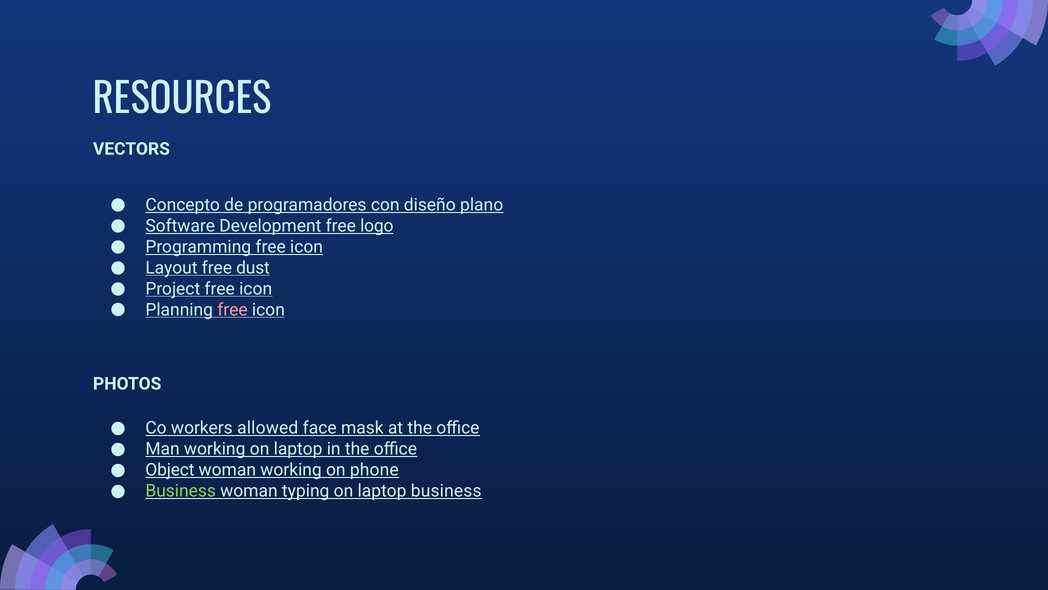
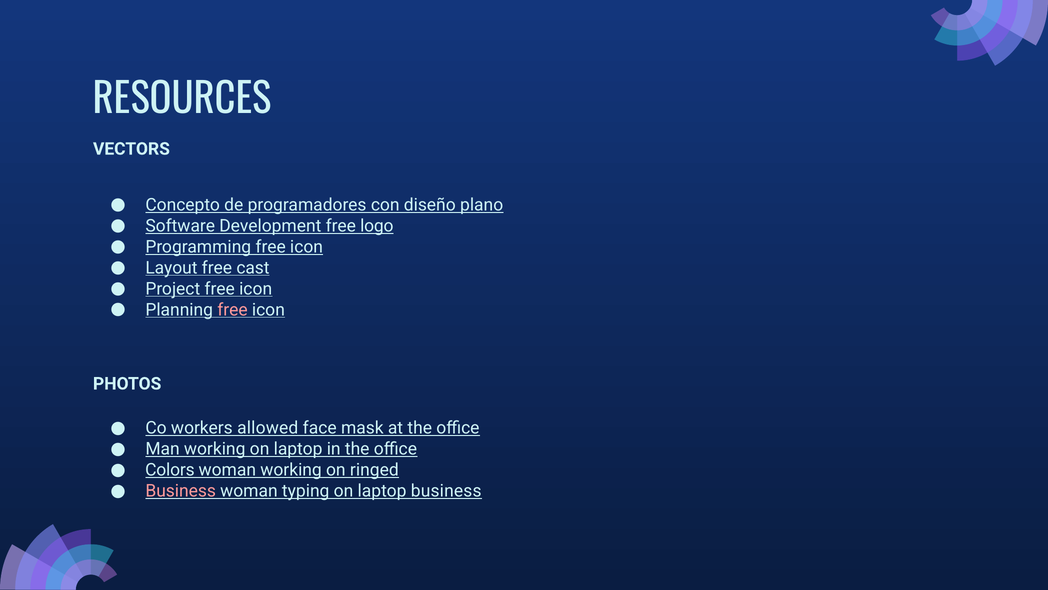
dust: dust -> cast
Object: Object -> Colors
phone: phone -> ringed
Business at (181, 491) colour: light green -> pink
